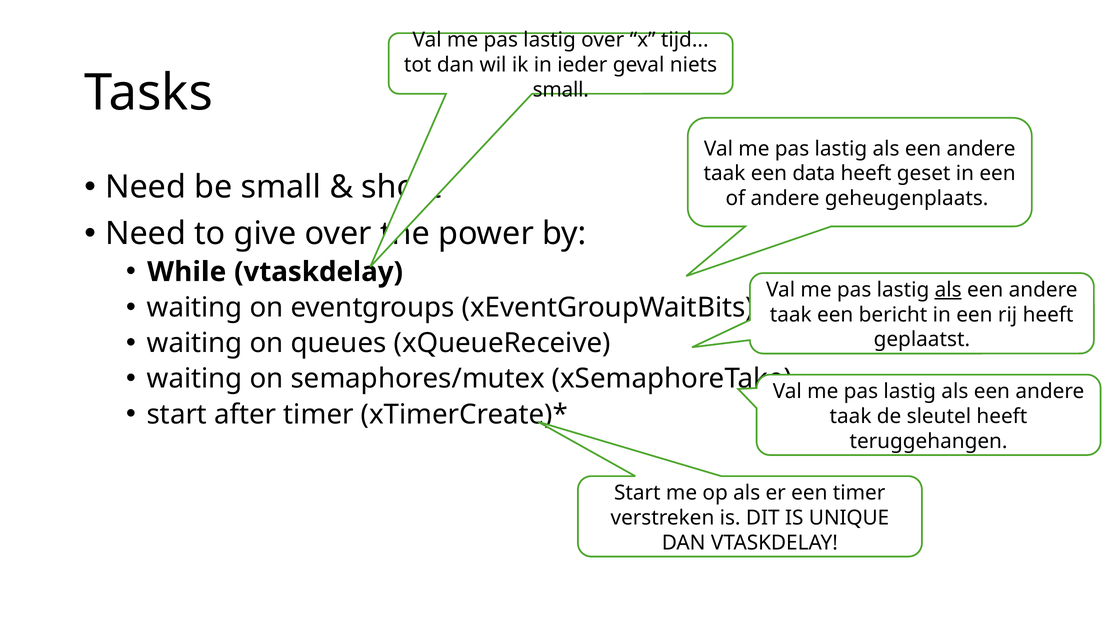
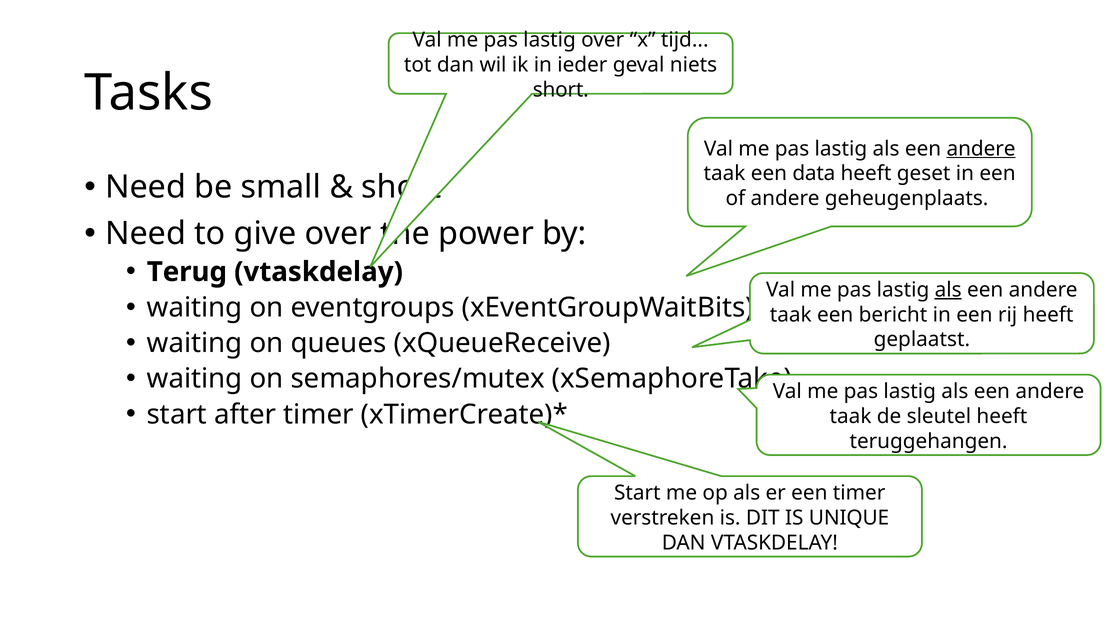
small at (561, 90): small -> short
andere at (981, 149) underline: none -> present
While: While -> Terug
